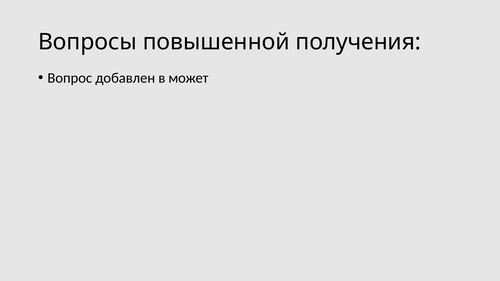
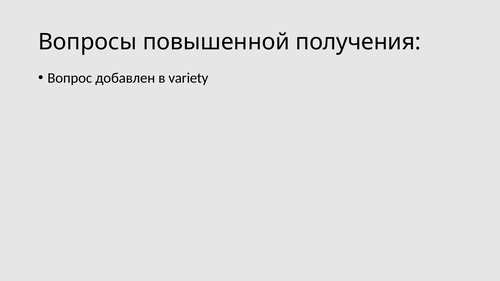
может: может -> variety
